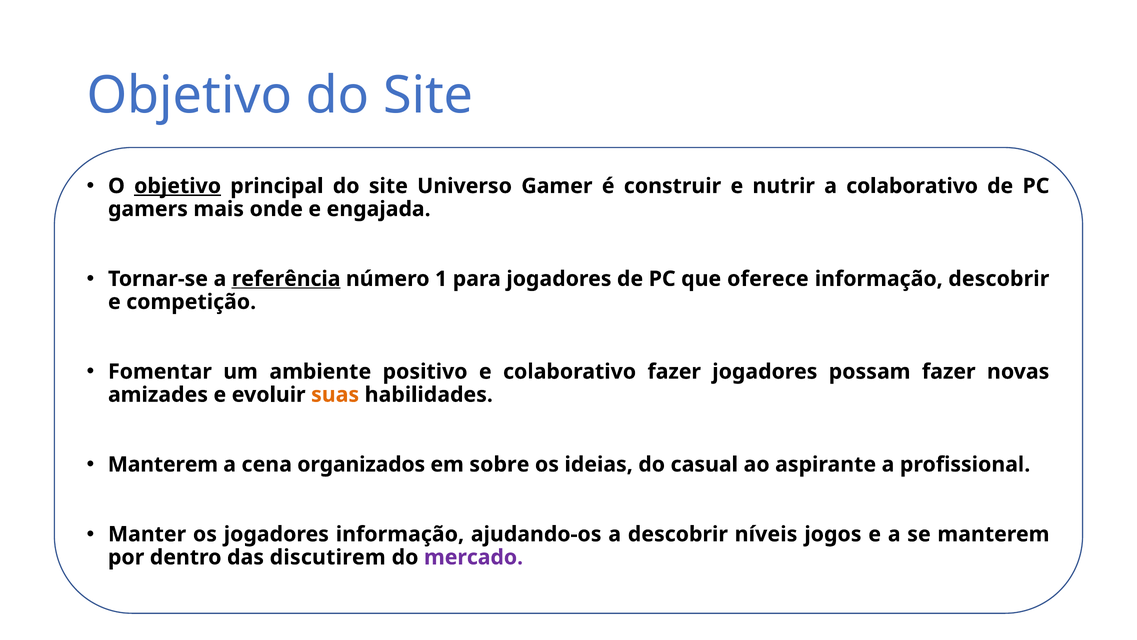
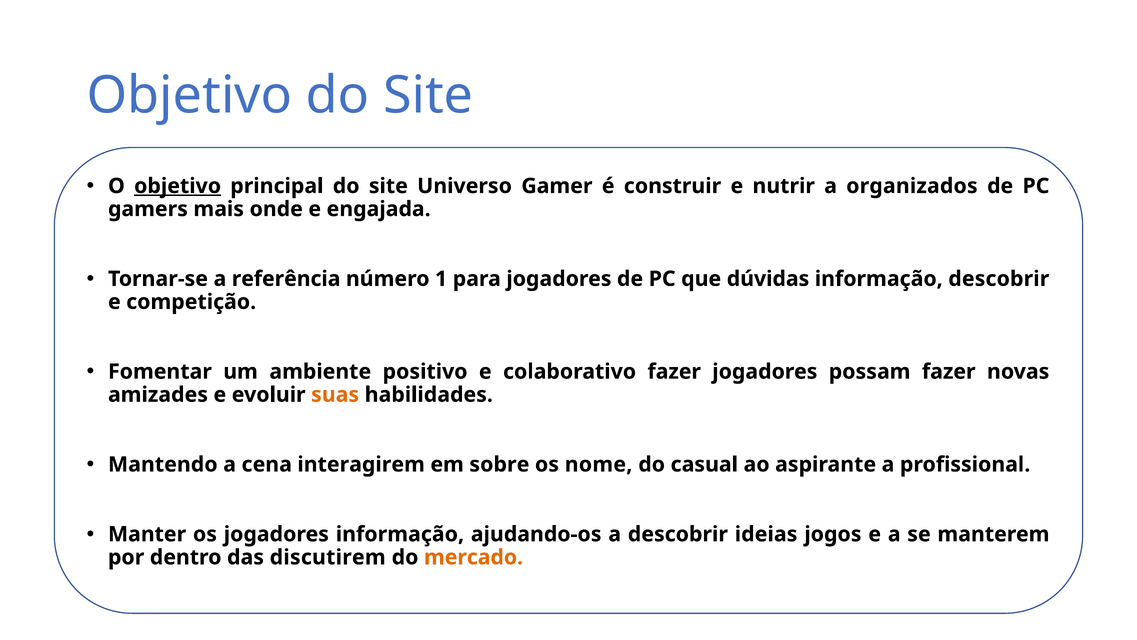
a colaborativo: colaborativo -> organizados
referência underline: present -> none
oferece: oferece -> dúvidas
Manterem at (163, 464): Manterem -> Mantendo
organizados: organizados -> interagirem
ideias: ideias -> nome
níveis: níveis -> ideias
mercado colour: purple -> orange
